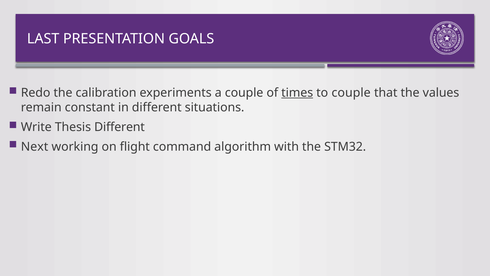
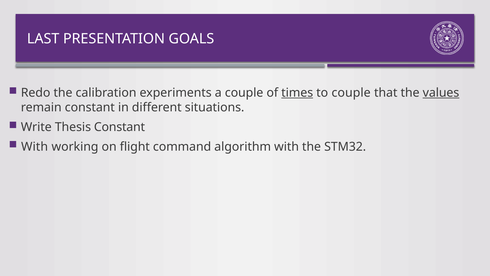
values underline: none -> present
Thesis Different: Different -> Constant
Next at (35, 147): Next -> With
